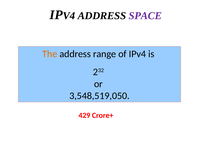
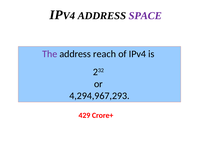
The colour: orange -> purple
range: range -> reach
3,548,519,050: 3,548,519,050 -> 4,294,967,293
